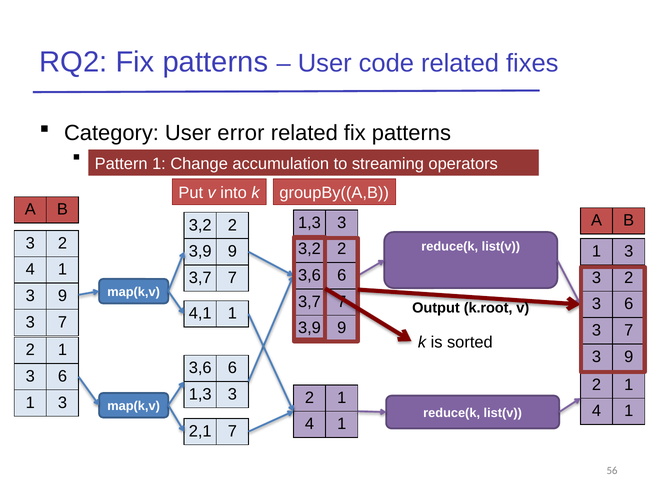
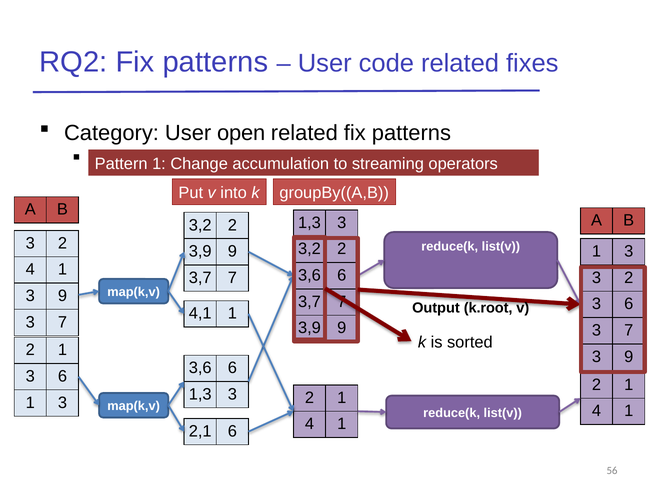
error: error -> open
2,1 7: 7 -> 6
